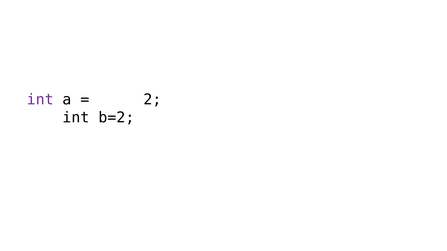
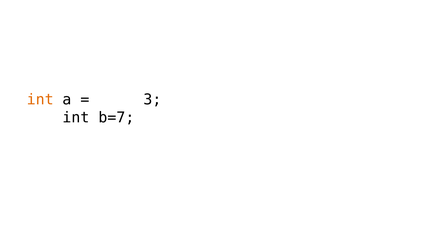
int at (40, 100) colour: purple -> orange
2: 2 -> 3
b=2: b=2 -> b=7
